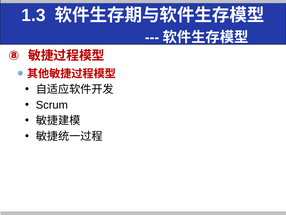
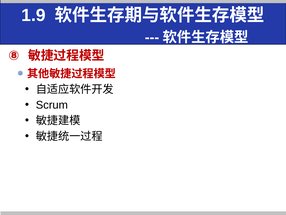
1.3: 1.3 -> 1.9
